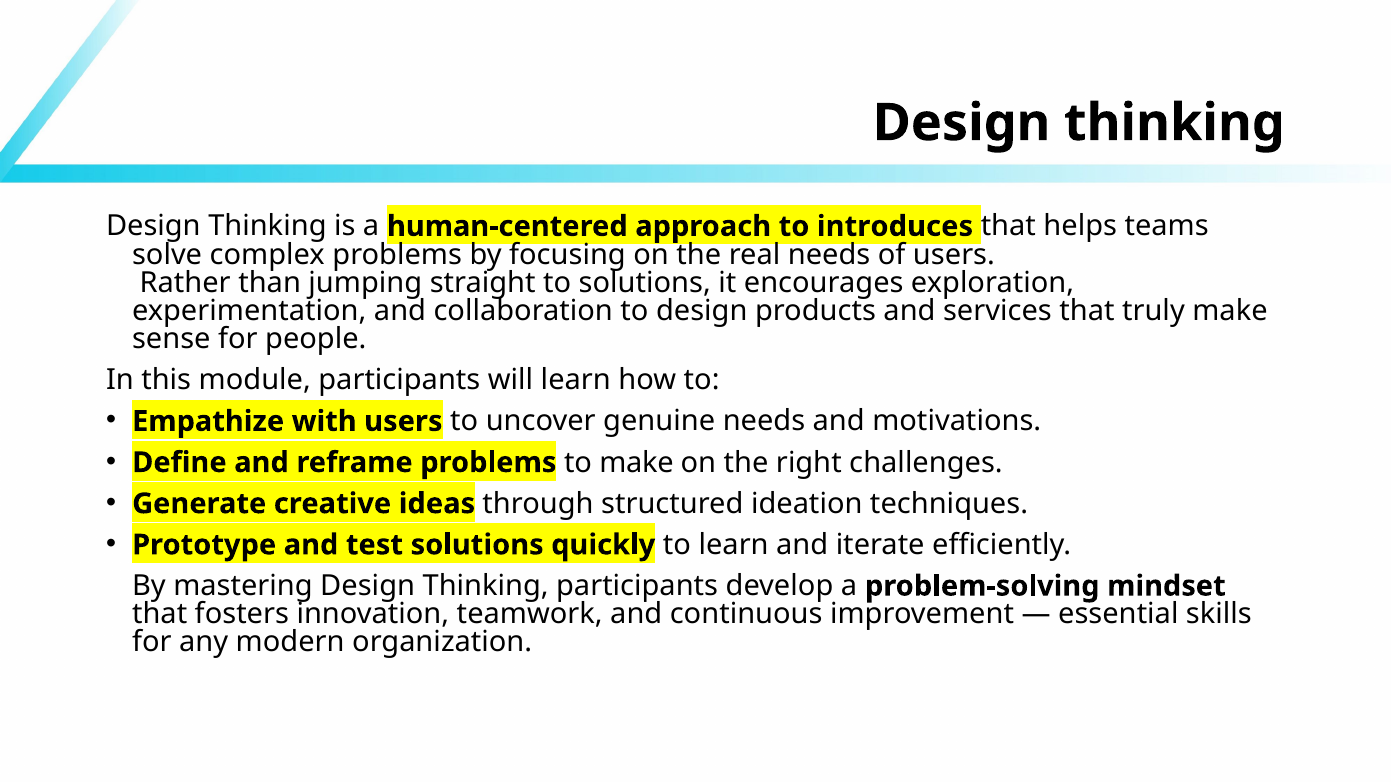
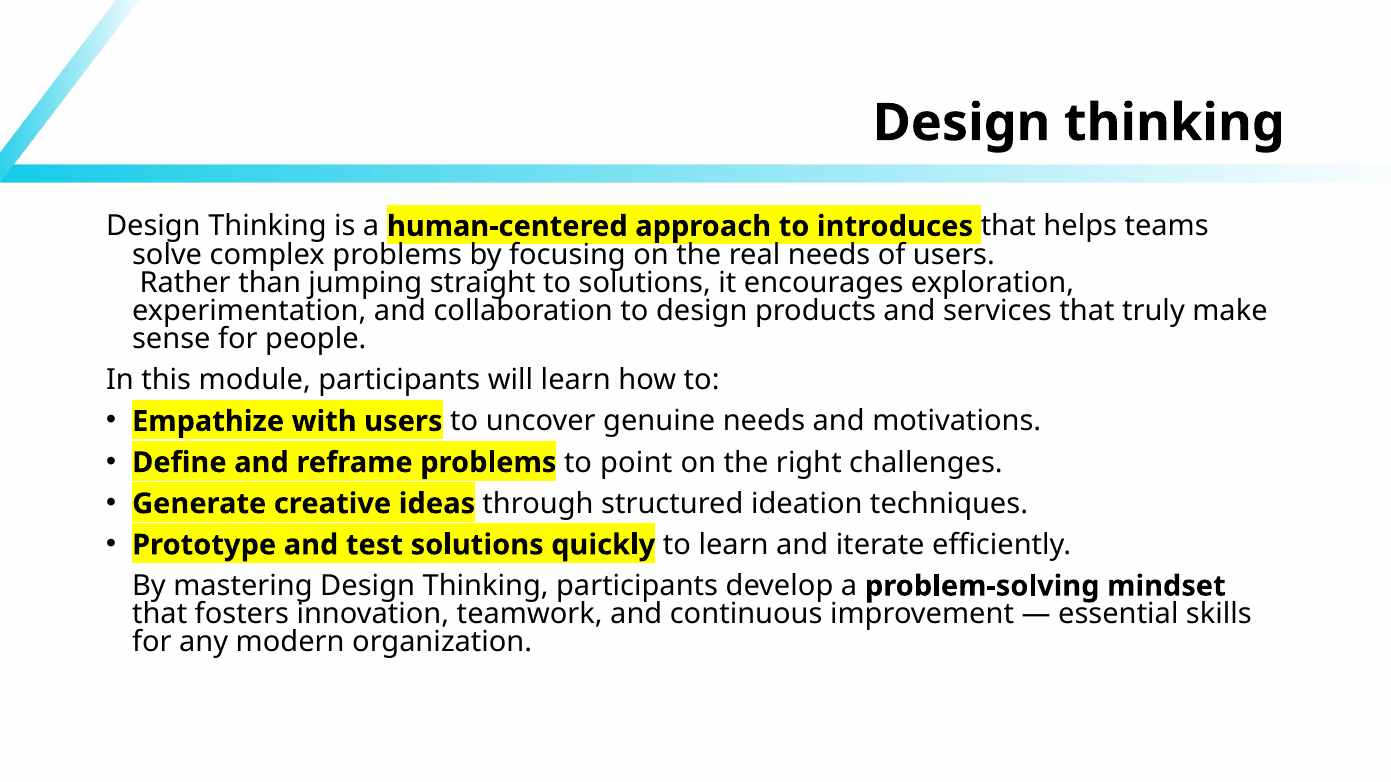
to make: make -> point
